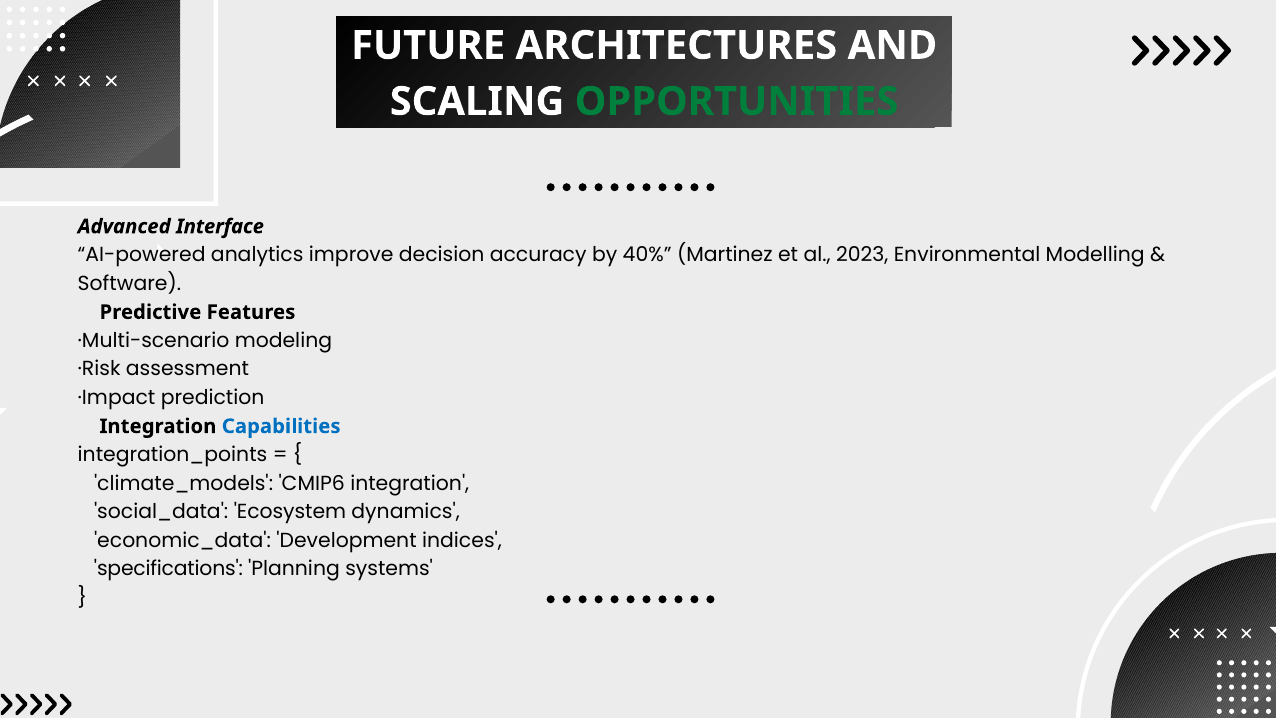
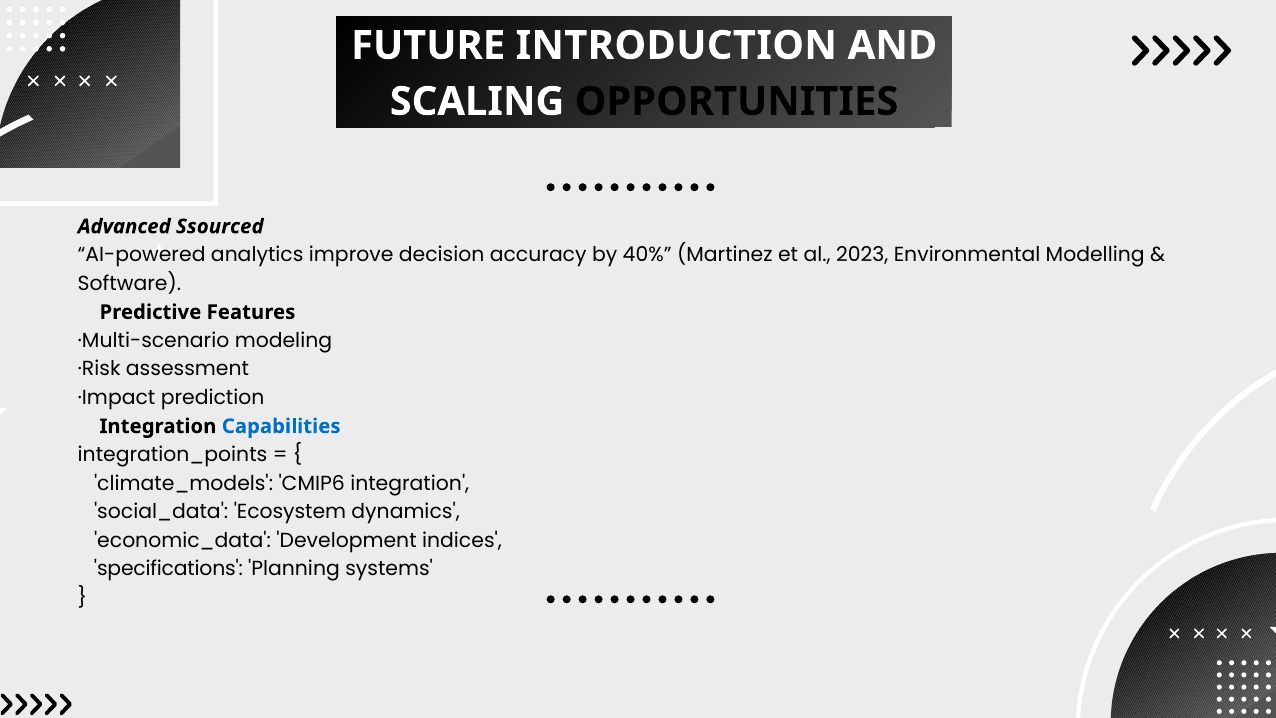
ARCHITECTURES: ARCHITECTURES -> INTRODUCTION
OPPORTUNITIES colour: green -> black
Interface: Interface -> Ssourced
